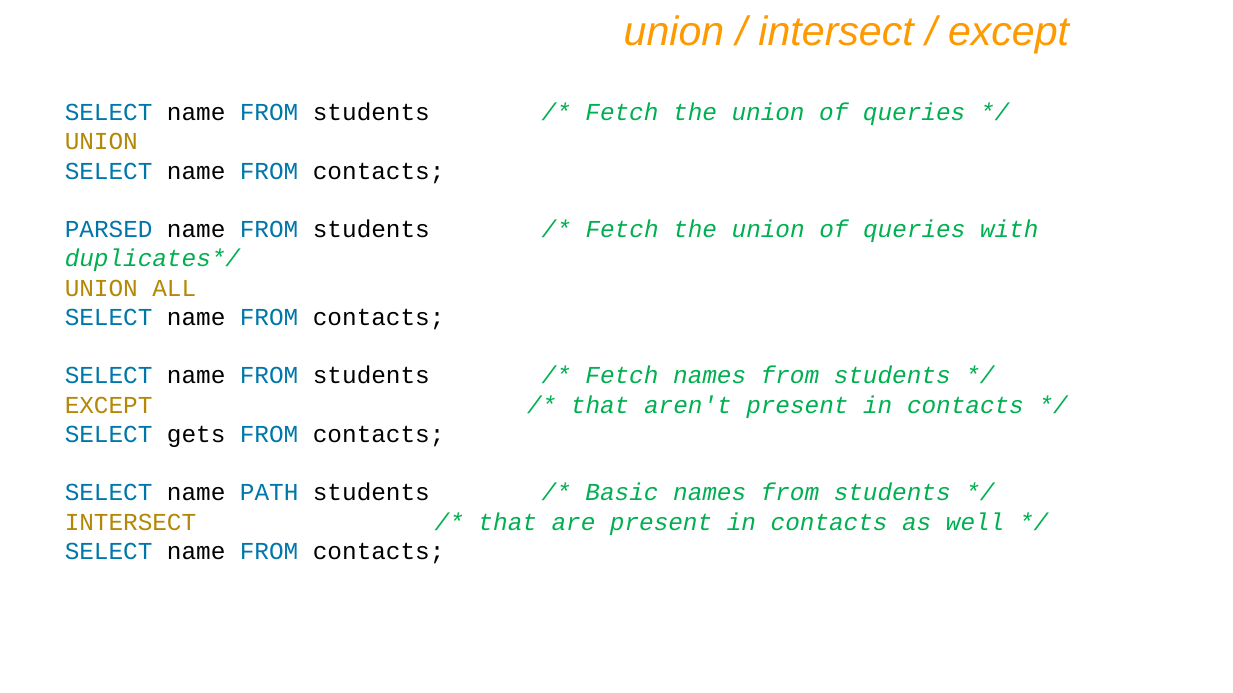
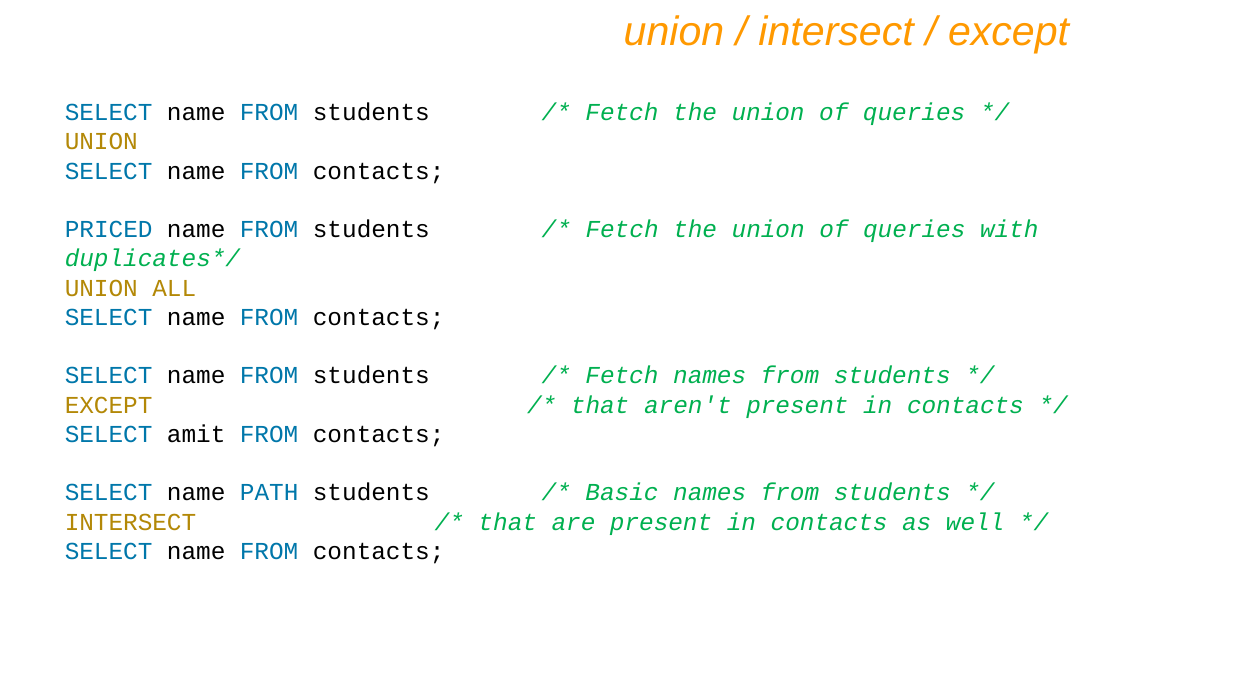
PARSED: PARSED -> PRICED
gets: gets -> amit
